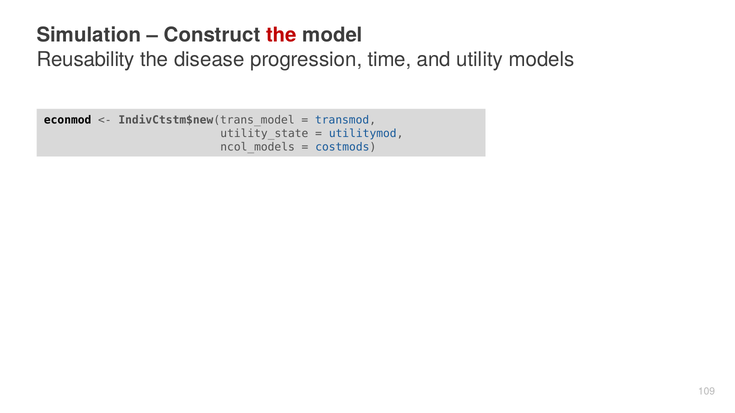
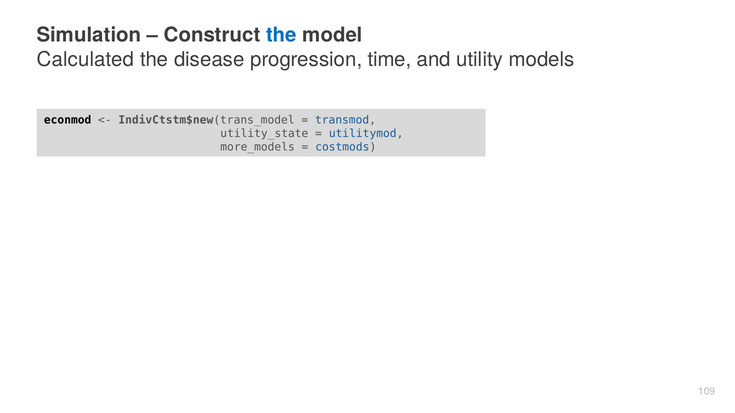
the at (281, 35) colour: red -> blue
Reusability: Reusability -> Calculated
ncol_models: ncol_models -> more_models
